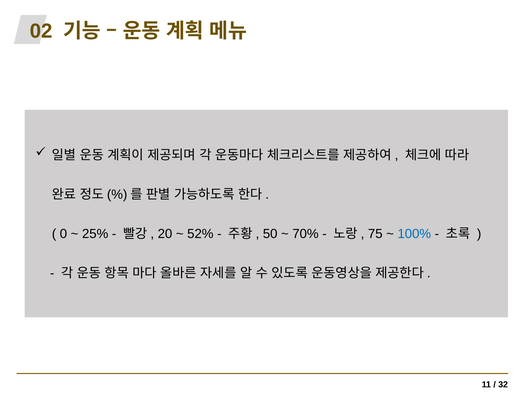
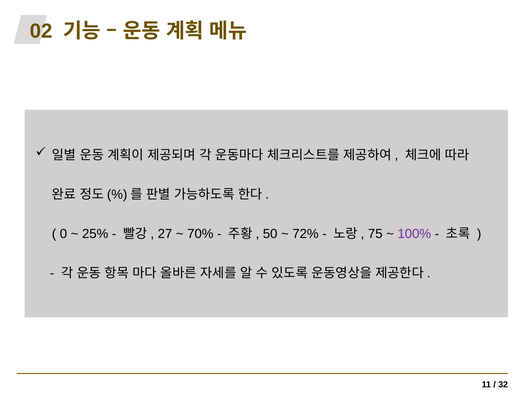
20: 20 -> 27
52%: 52% -> 70%
70%: 70% -> 72%
100% colour: blue -> purple
